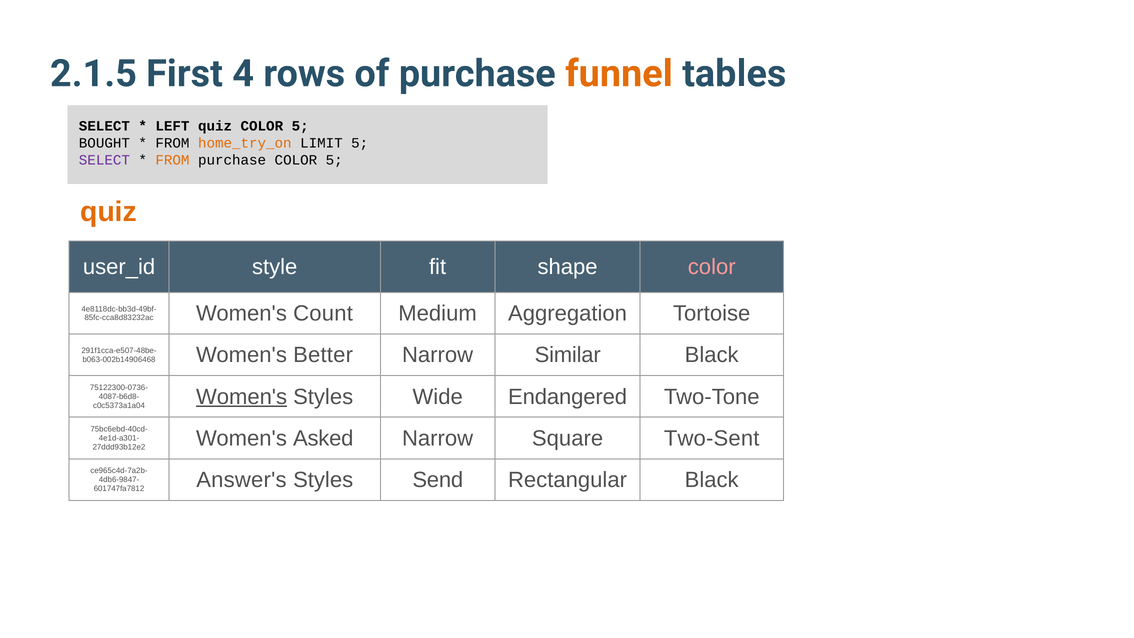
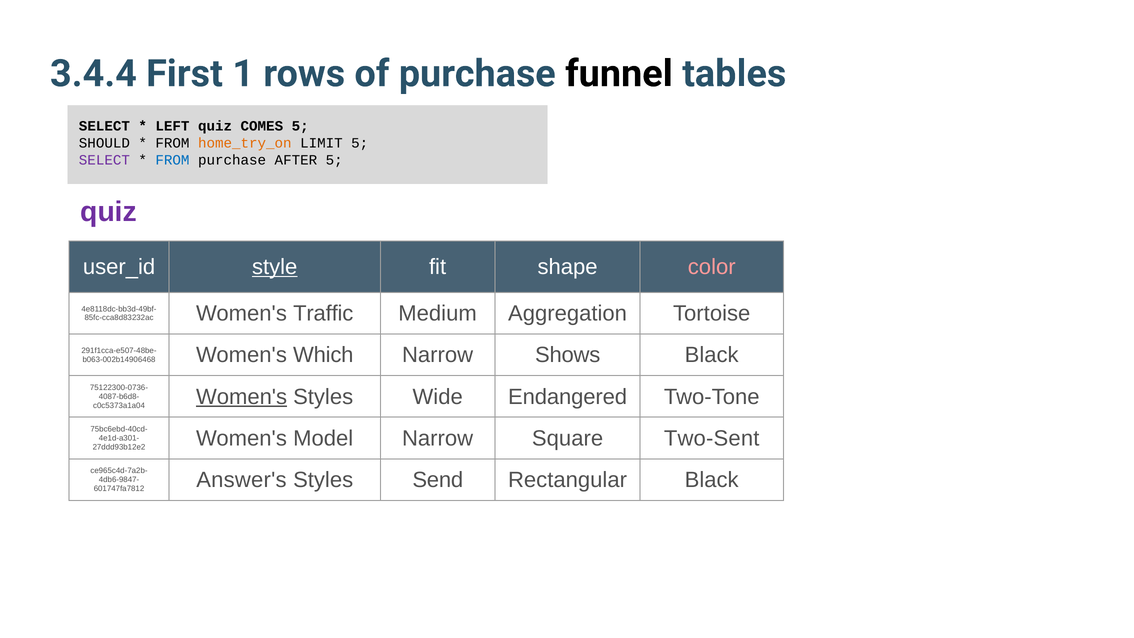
2.1.5: 2.1.5 -> 3.4.4
4: 4 -> 1
funnel colour: orange -> black
quiz COLOR: COLOR -> COMES
BOUGHT: BOUGHT -> SHOULD
FROM at (172, 160) colour: orange -> blue
purchase COLOR: COLOR -> AFTER
quiz at (109, 212) colour: orange -> purple
style underline: none -> present
Count: Count -> Traffic
Better: Better -> Which
Similar: Similar -> Shows
Asked: Asked -> Model
